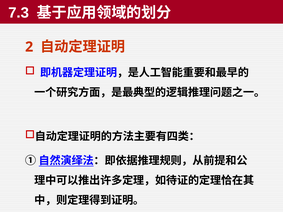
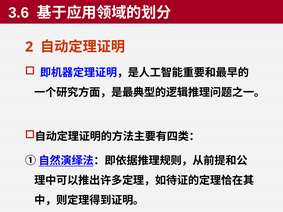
7.3: 7.3 -> 3.6
